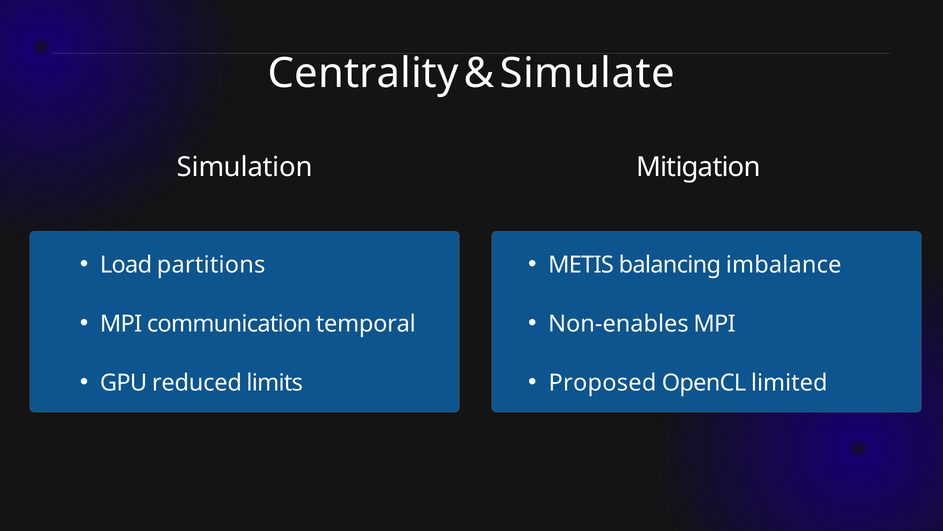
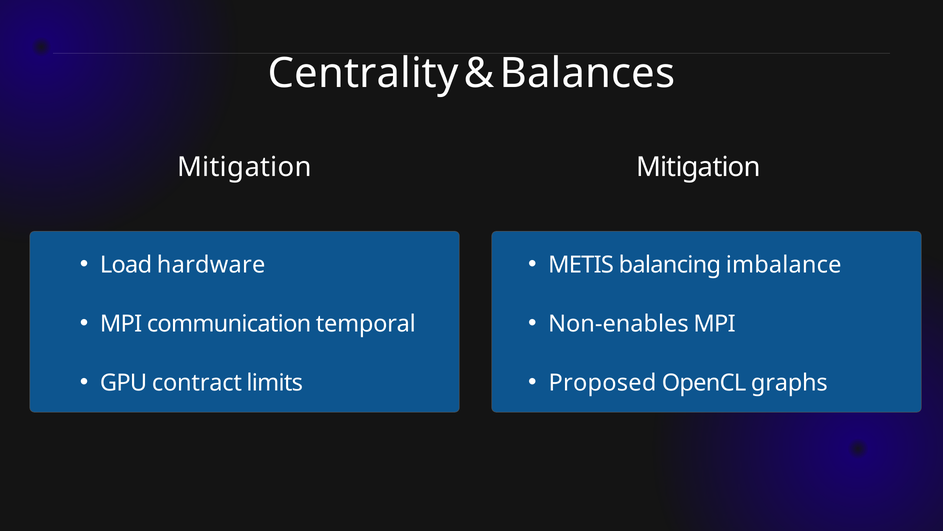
Simulate: Simulate -> Balances
Simulation at (245, 167): Simulation -> Mitigation
partitions: partitions -> hardware
reduced: reduced -> contract
limited: limited -> graphs
